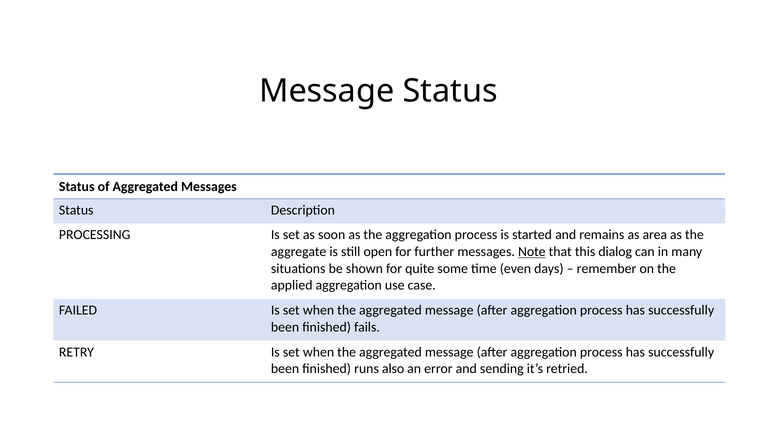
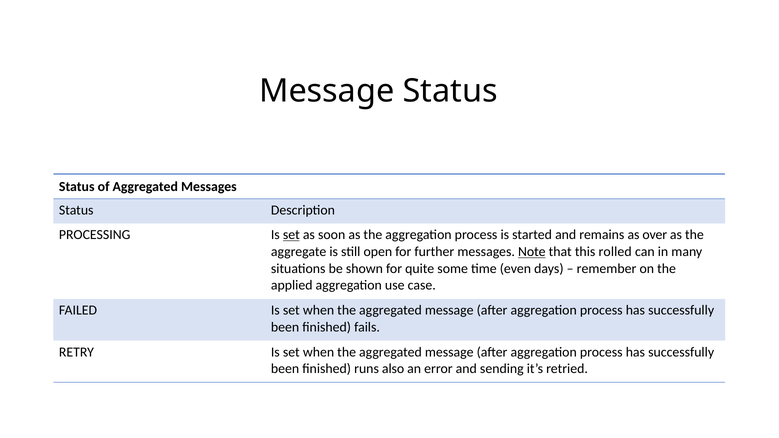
set at (291, 235) underline: none -> present
area: area -> over
dialog: dialog -> rolled
